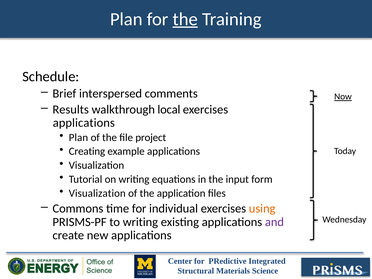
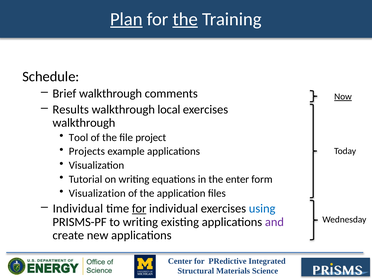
Plan at (126, 19) underline: none -> present
Brief interspersed: interspersed -> walkthrough
applications at (84, 123): applications -> walkthrough
Plan at (78, 137): Plan -> Tool
Creating: Creating -> Projects
input: input -> enter
Commons at (78, 209): Commons -> Individual
for at (139, 209) underline: none -> present
using colour: orange -> blue
